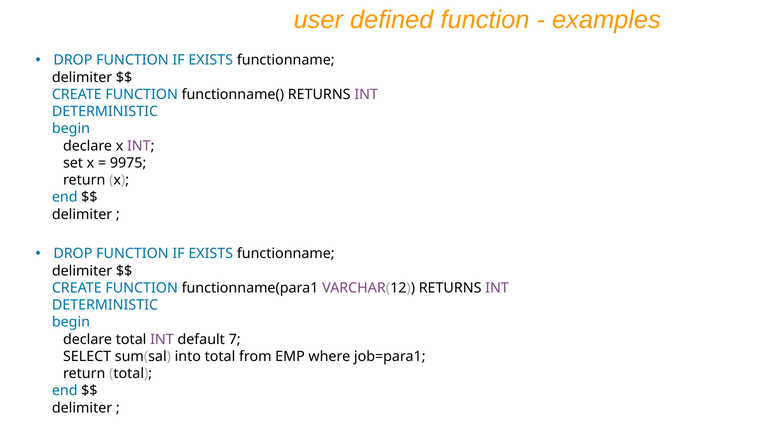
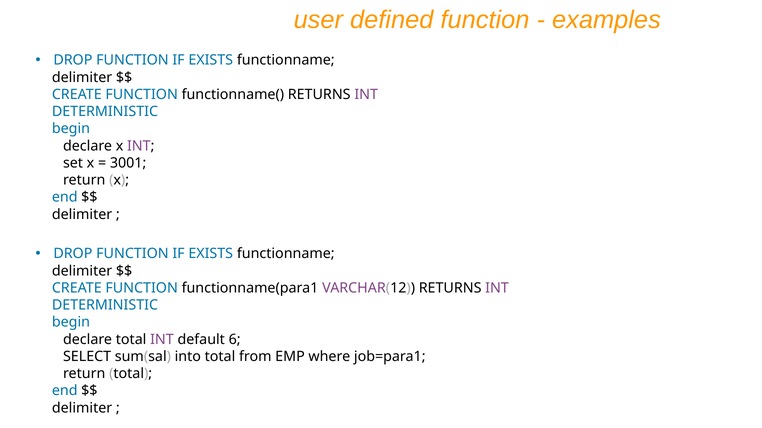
9975: 9975 -> 3001
7: 7 -> 6
